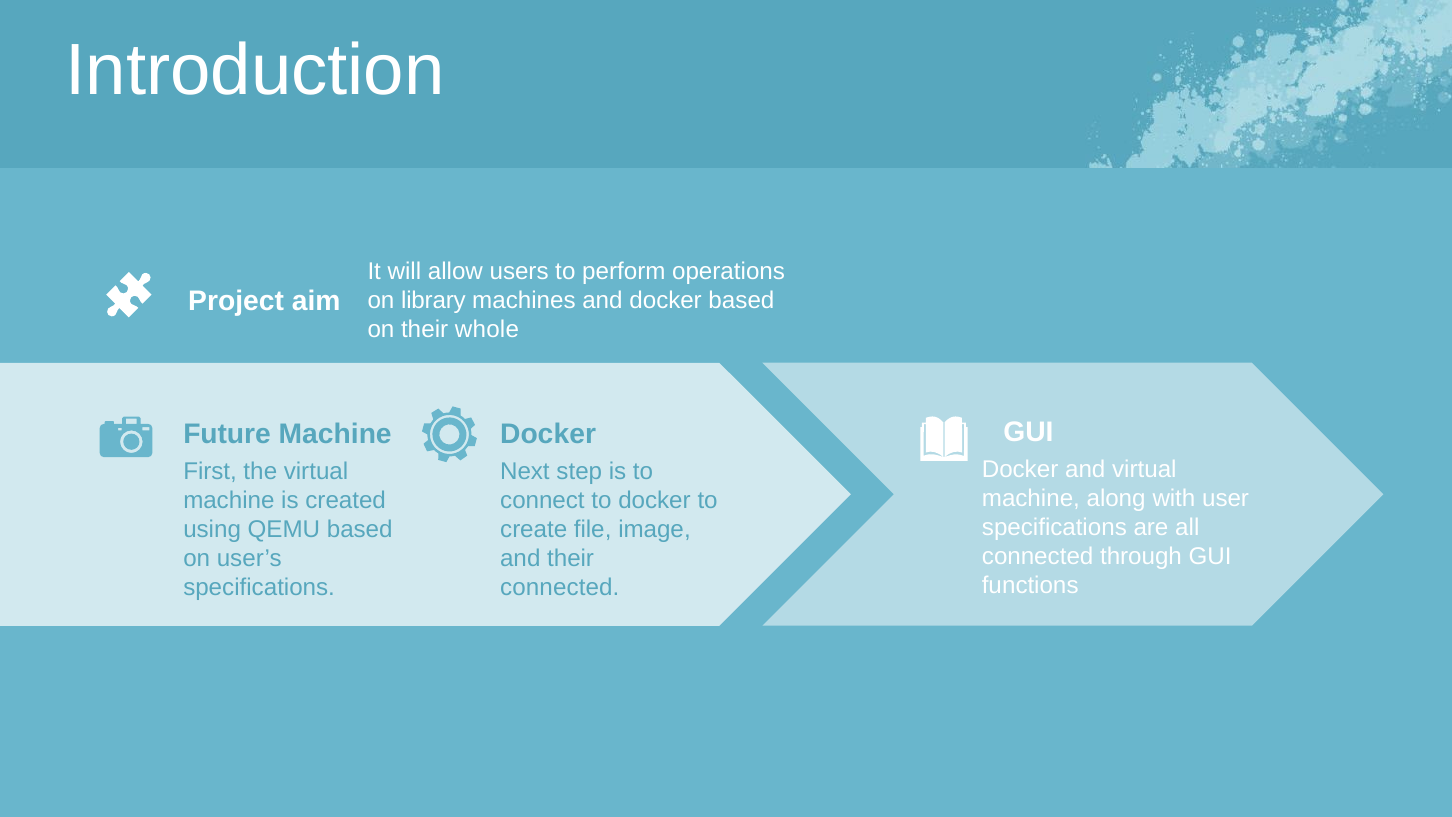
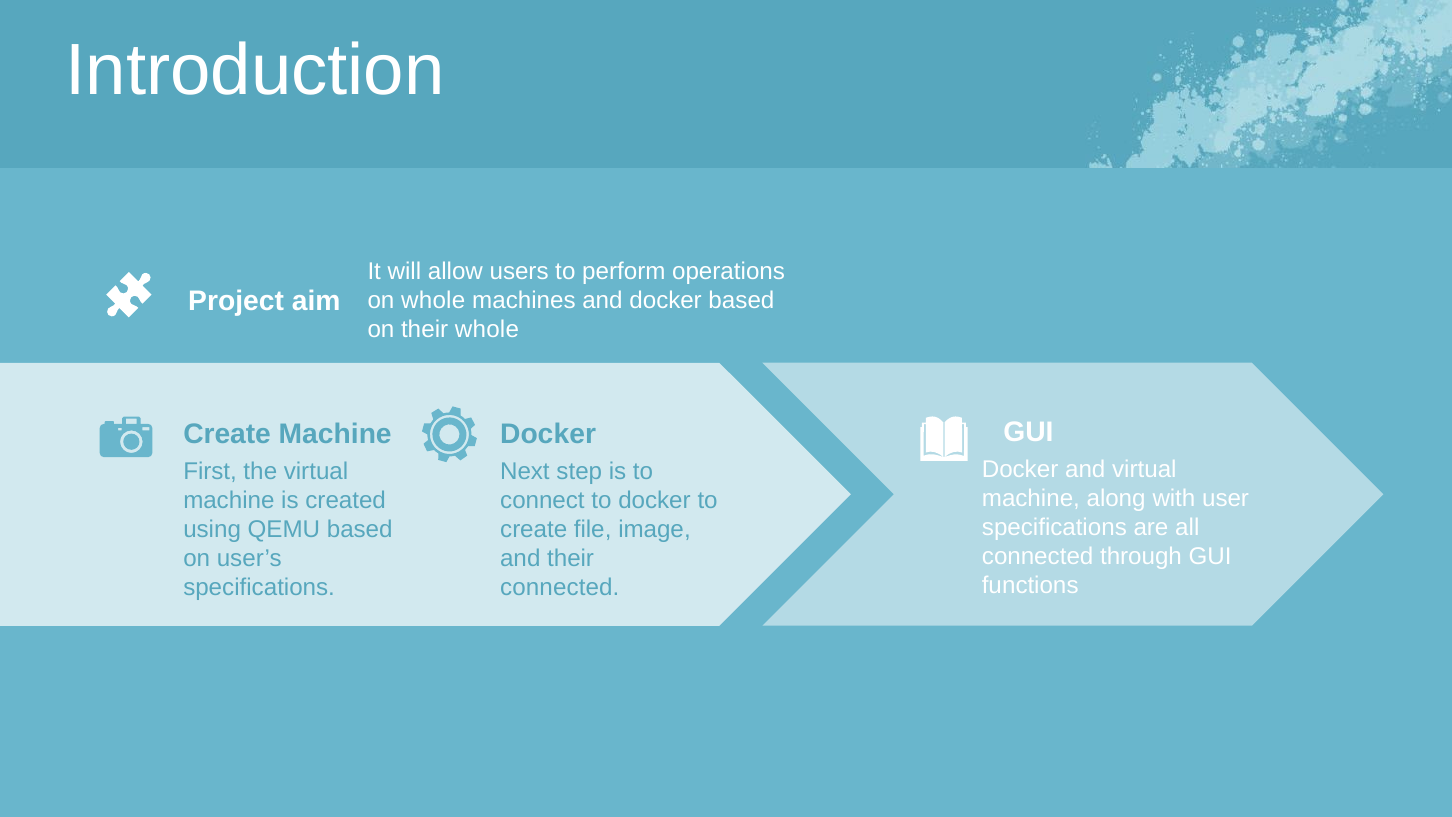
on library: library -> whole
Future at (227, 434): Future -> Create
